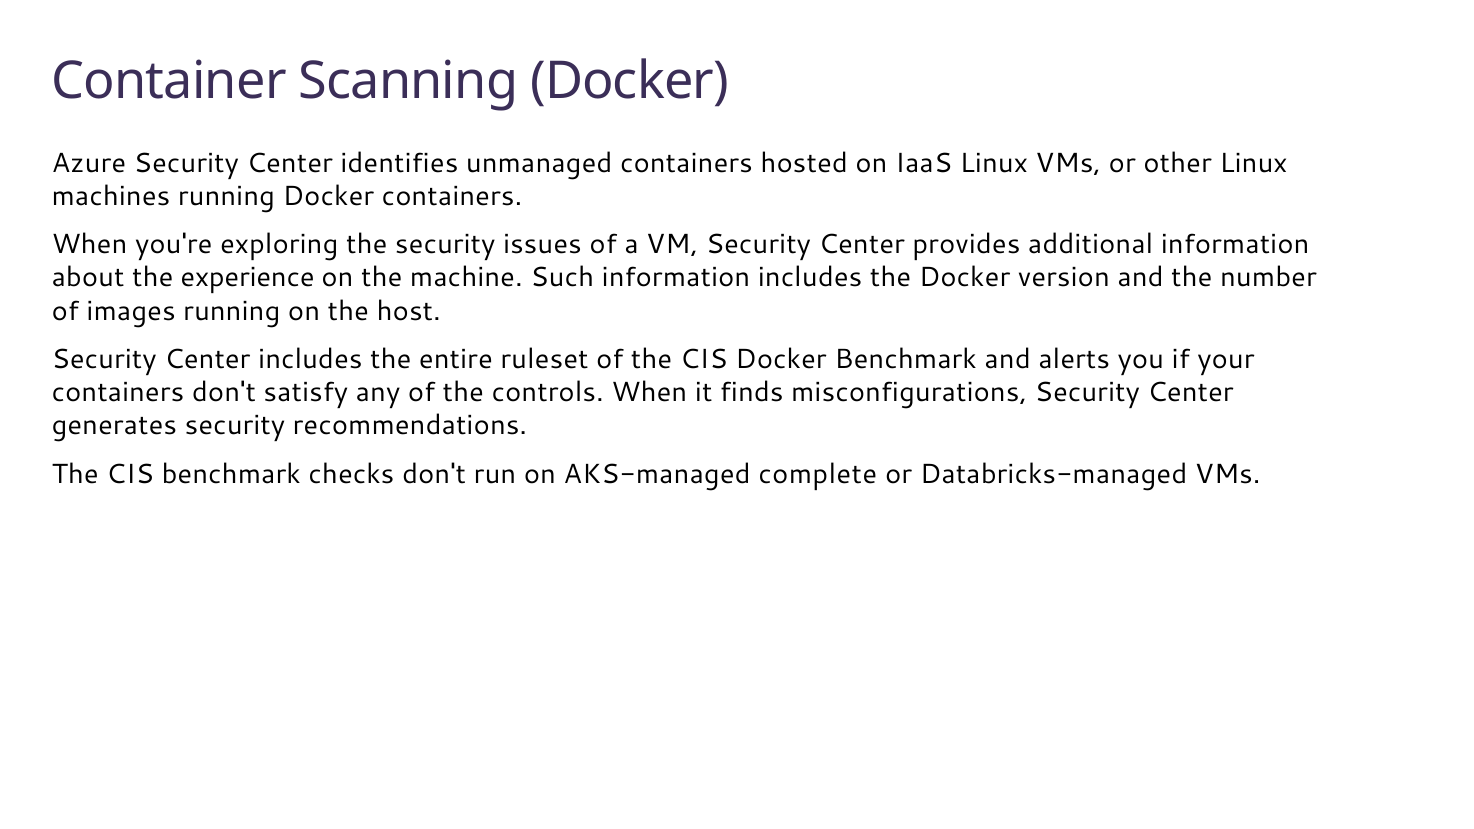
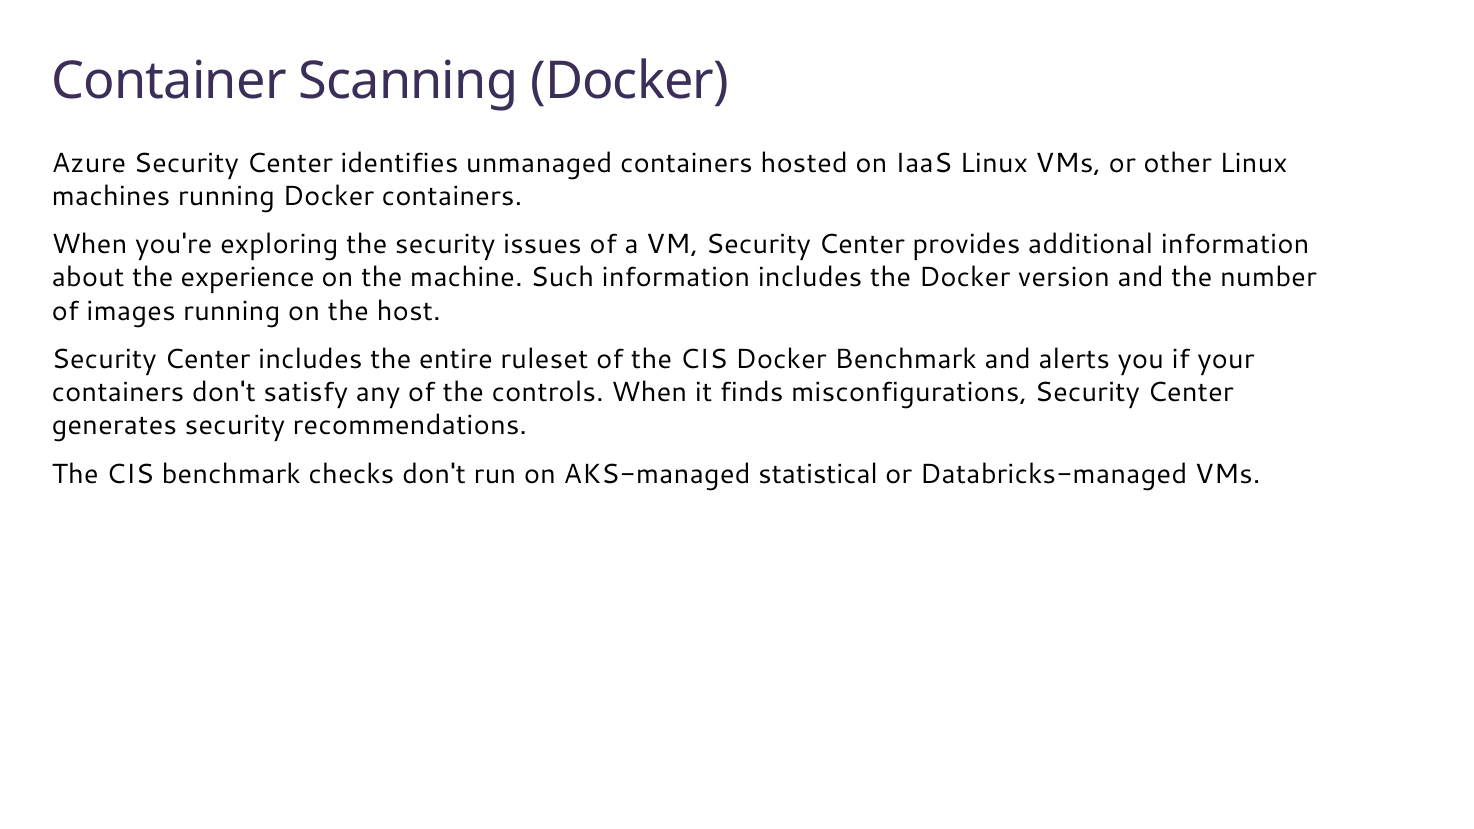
complete: complete -> statistical
